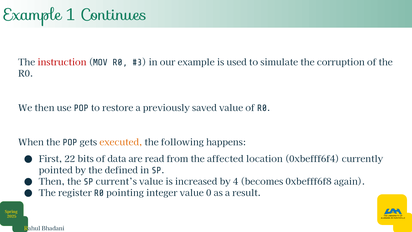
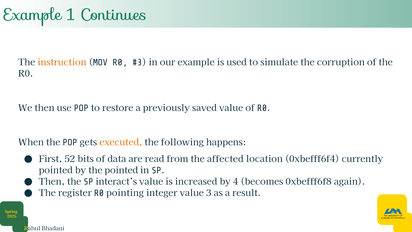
instruction colour: red -> orange
22: 22 -> 52
the defined: defined -> pointed
current’s: current’s -> interact’s
0: 0 -> 3
